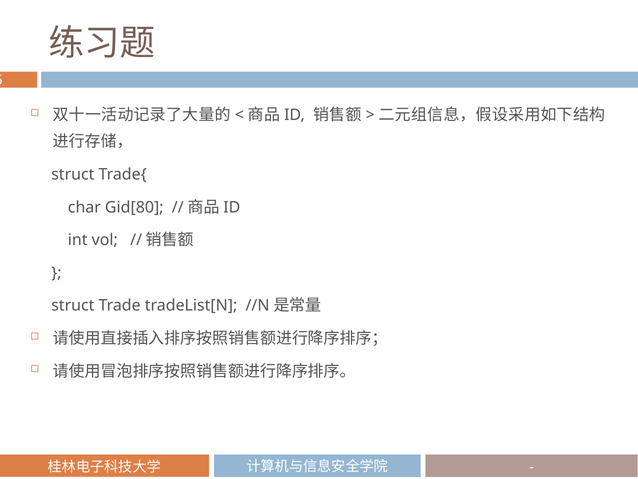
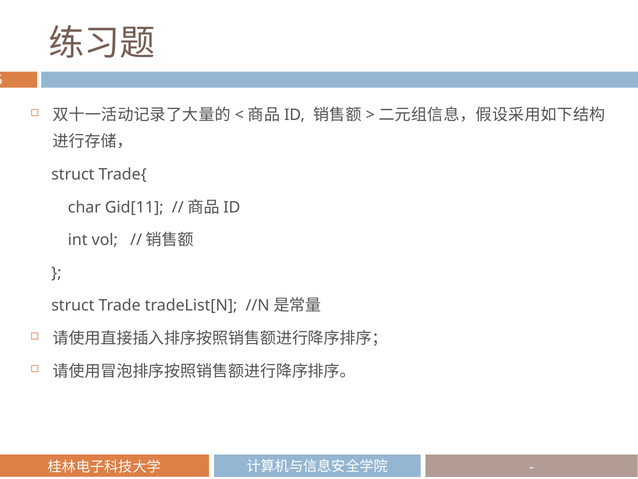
Gid[80: Gid[80 -> Gid[11
